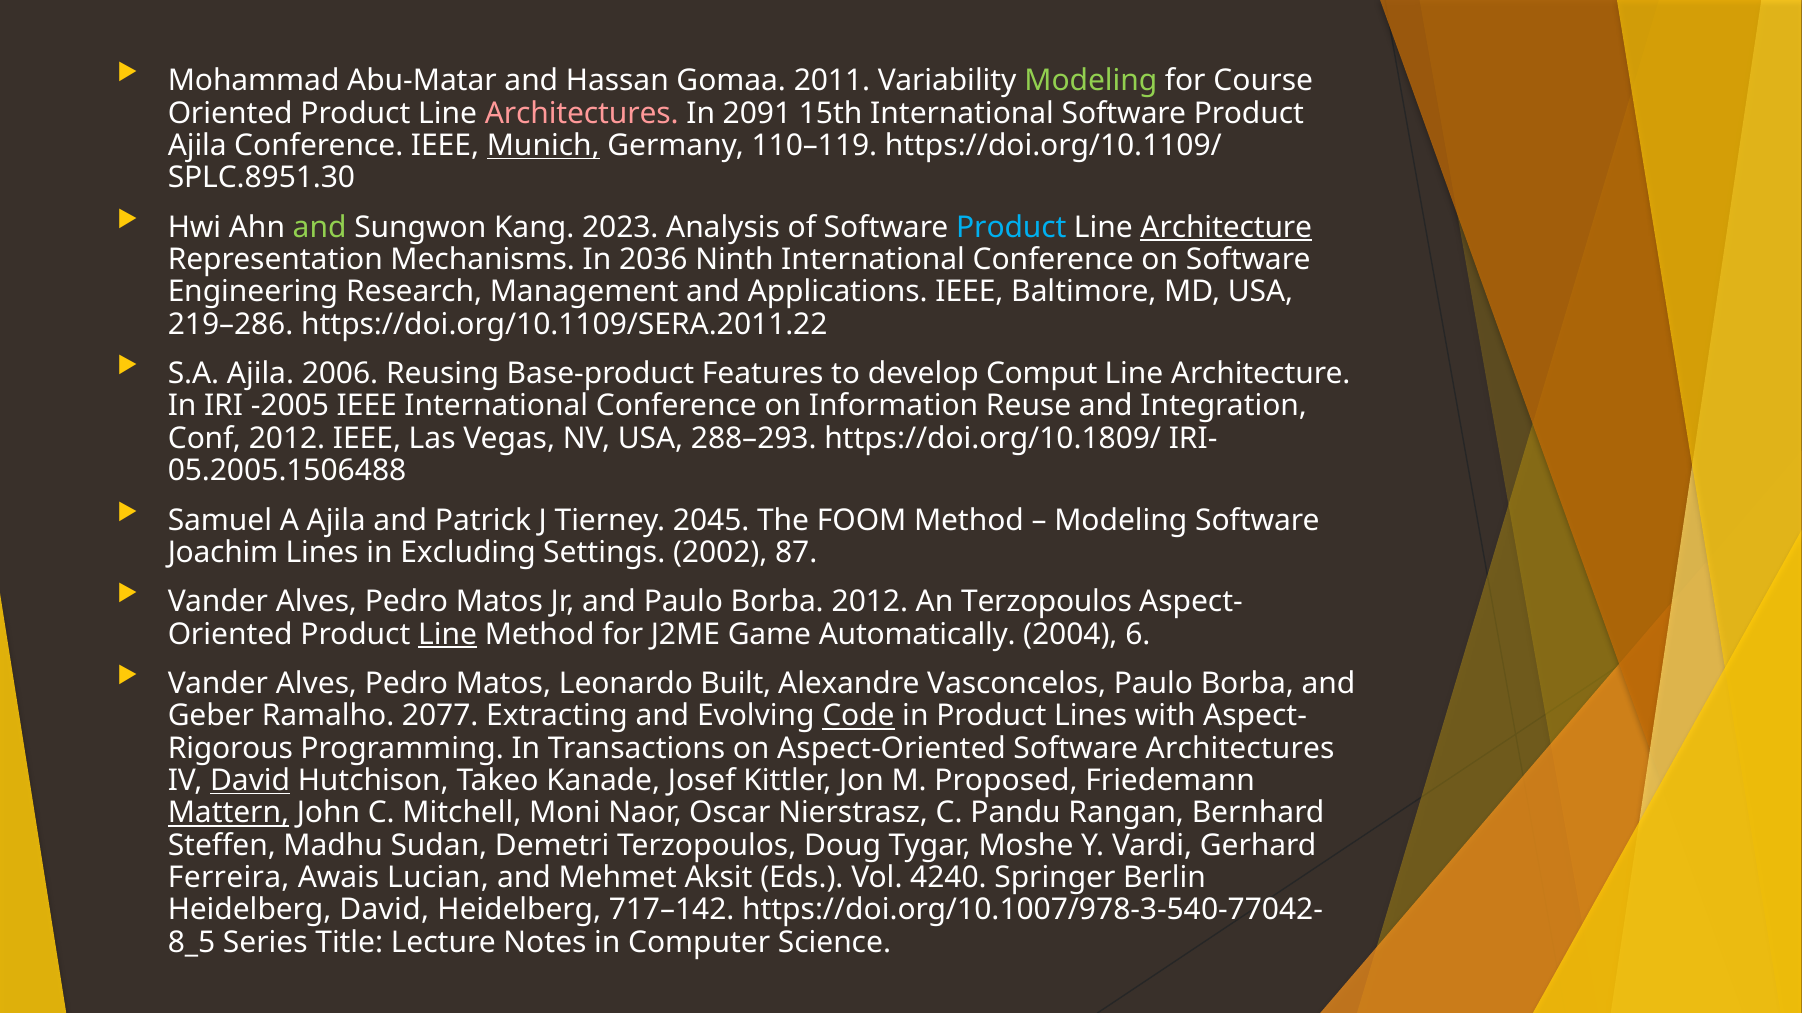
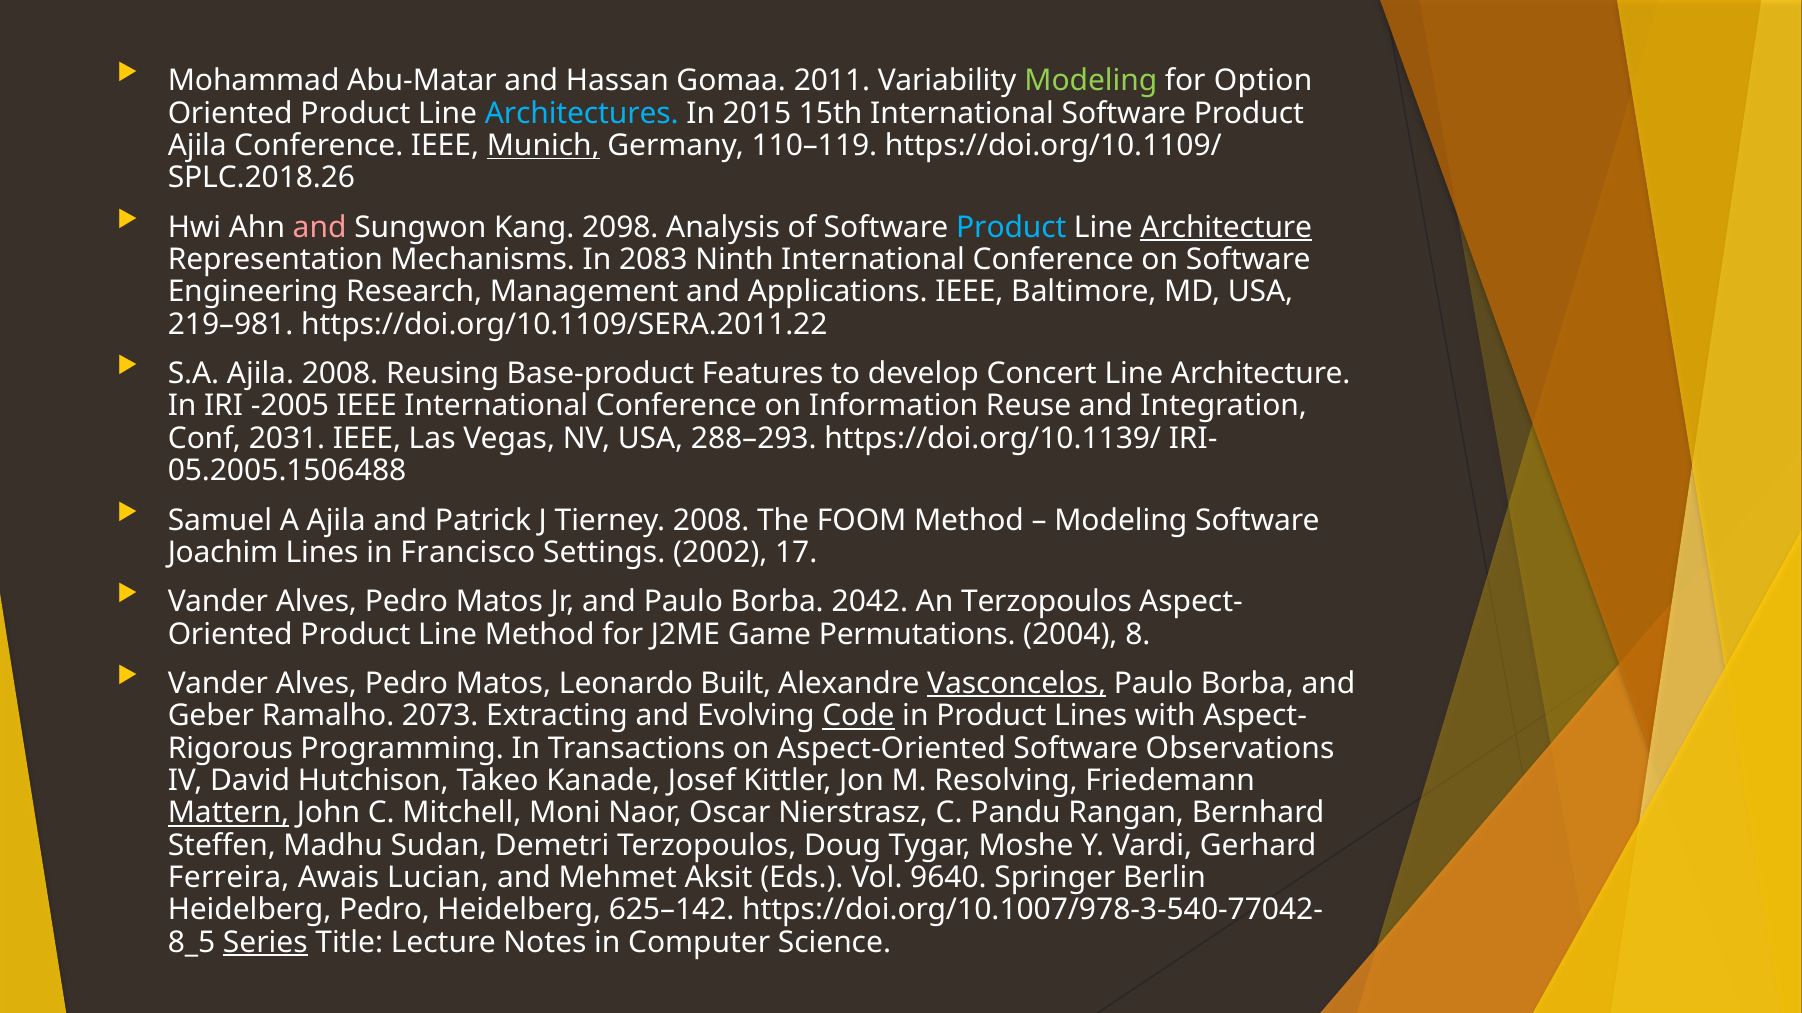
Course: Course -> Option
Architectures at (582, 113) colour: pink -> light blue
2091: 2091 -> 2015
SPLC.8951.30: SPLC.8951.30 -> SPLC.2018.26
and at (320, 227) colour: light green -> pink
2023: 2023 -> 2098
2036: 2036 -> 2083
219–286: 219–286 -> 219–981
Ajila 2006: 2006 -> 2008
Comput: Comput -> Concert
Conf 2012: 2012 -> 2031
https://doi.org/10.1809/: https://doi.org/10.1809/ -> https://doi.org/10.1139/
Tierney 2045: 2045 -> 2008
Excluding: Excluding -> Francisco
87: 87 -> 17
Borba 2012: 2012 -> 2042
Line at (448, 635) underline: present -> none
Automatically: Automatically -> Permutations
6: 6 -> 8
Vasconcelos underline: none -> present
2077: 2077 -> 2073
Software Architectures: Architectures -> Observations
David at (250, 781) underline: present -> none
Proposed: Proposed -> Resolving
4240: 4240 -> 9640
Heidelberg David: David -> Pedro
717–142: 717–142 -> 625–142
Series underline: none -> present
